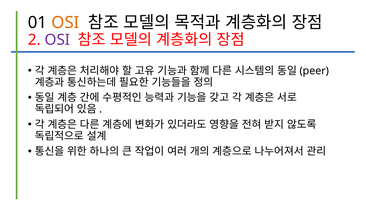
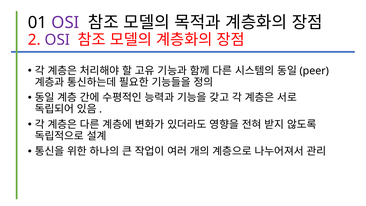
OSI at (65, 23) colour: orange -> purple
